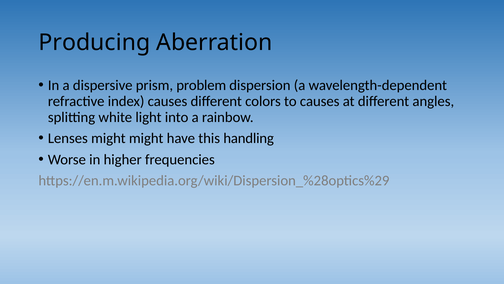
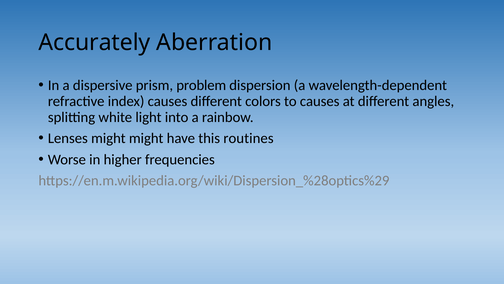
Producing: Producing -> Accurately
handling: handling -> routines
